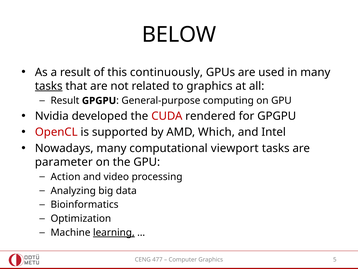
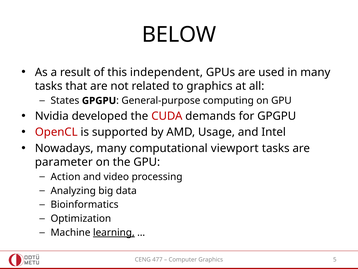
continuously: continuously -> independent
tasks at (49, 86) underline: present -> none
Result at (65, 101): Result -> States
rendered: rendered -> demands
Which: Which -> Usage
